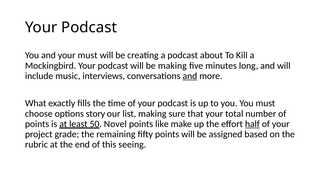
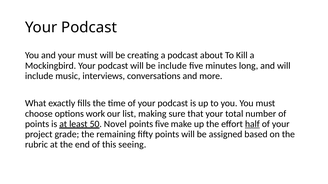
be making: making -> include
and at (190, 76) underline: present -> none
story: story -> work
points like: like -> five
